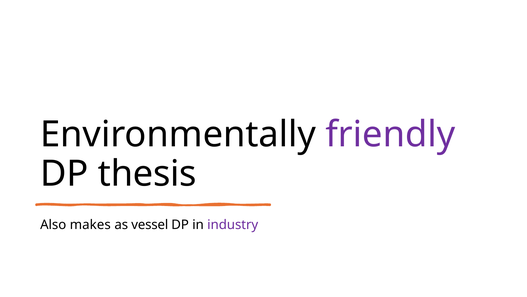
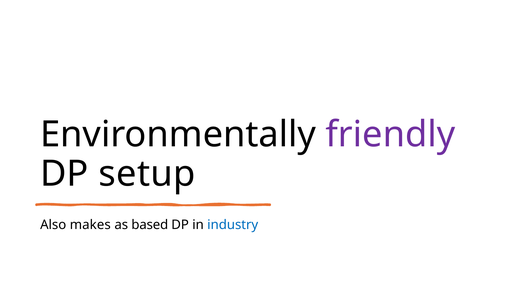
thesis: thesis -> setup
vessel: vessel -> based
industry colour: purple -> blue
